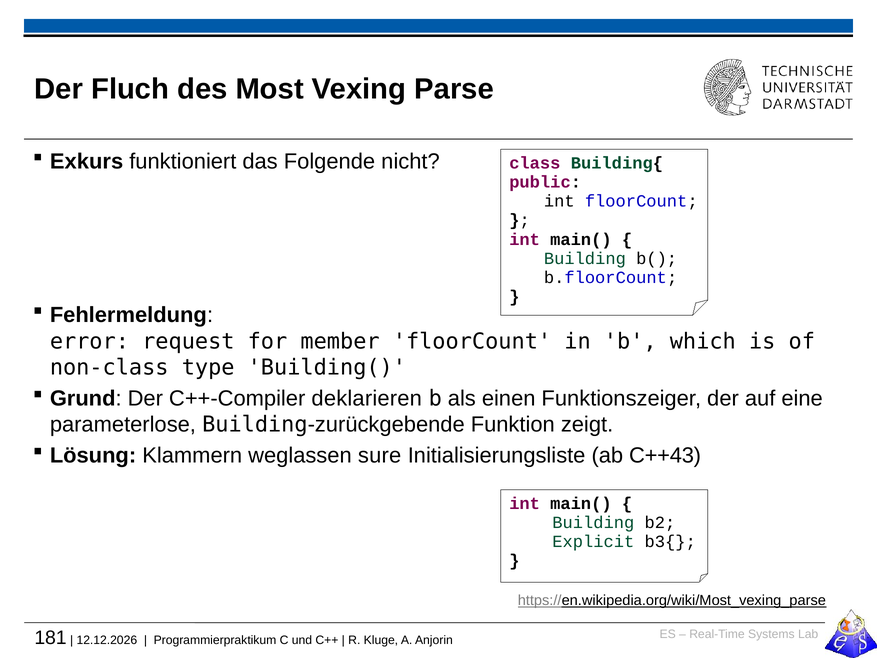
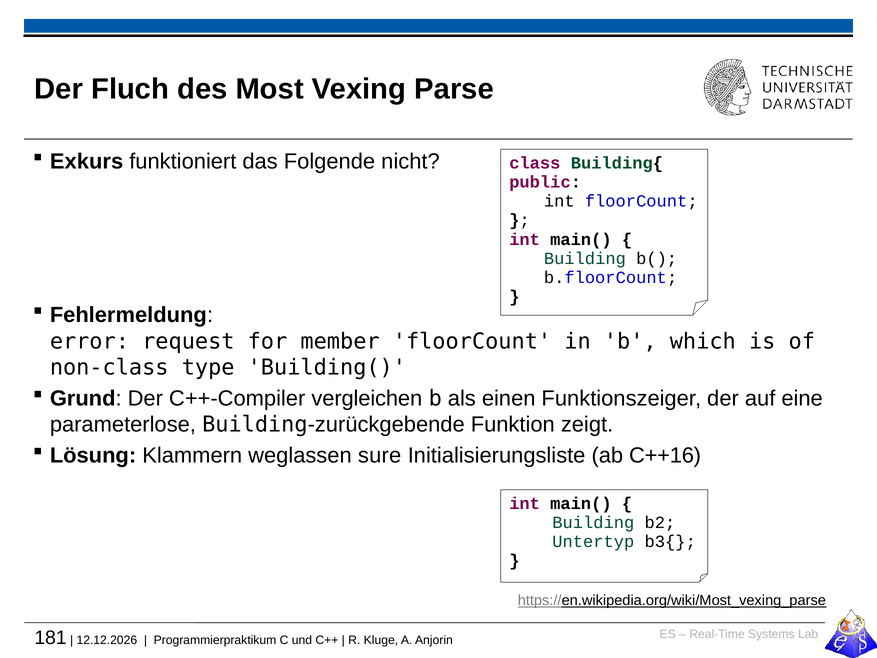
deklarieren: deklarieren -> vergleichen
C++43: C++43 -> C++16
Explicit: Explicit -> Untertyp
